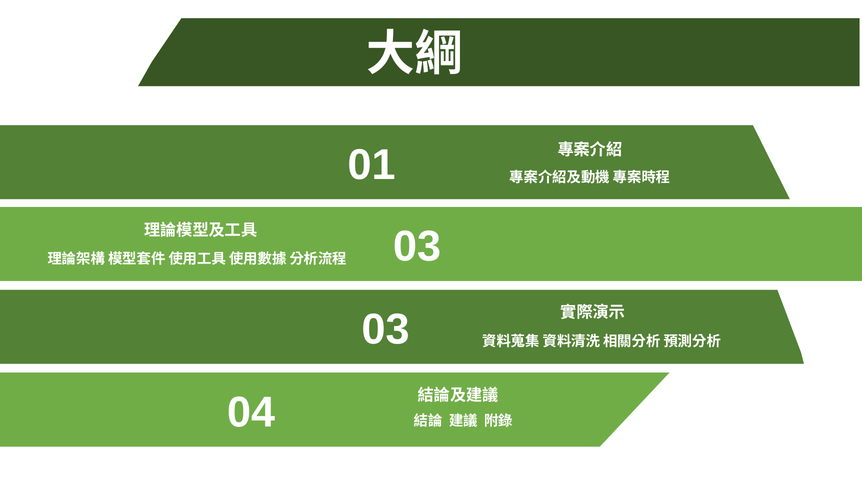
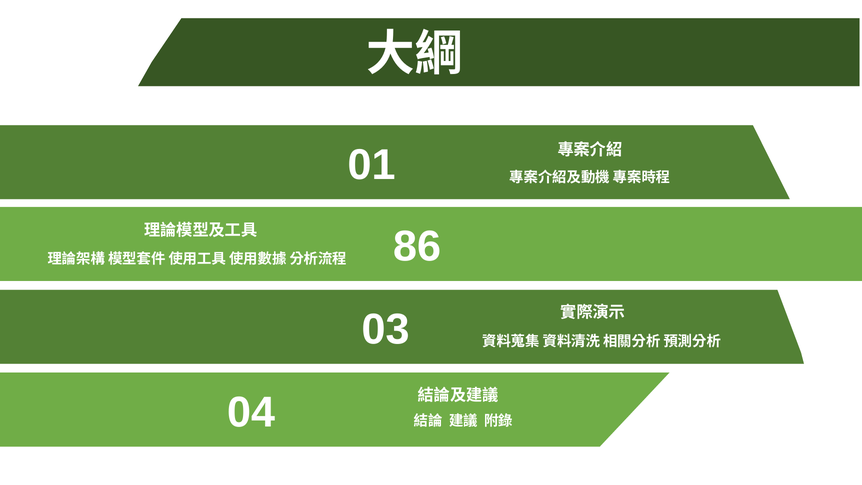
03 at (417, 247): 03 -> 86
